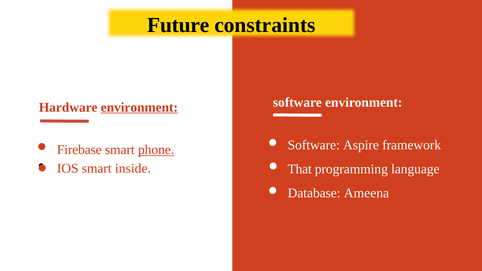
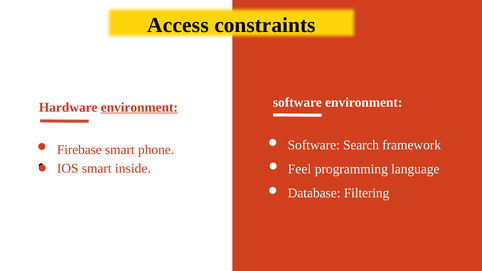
Future: Future -> Access
Aspire: Aspire -> Search
phone underline: present -> none
That: That -> Feel
Ameena: Ameena -> Filtering
